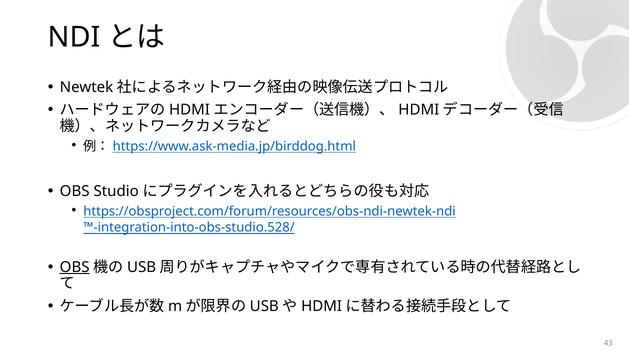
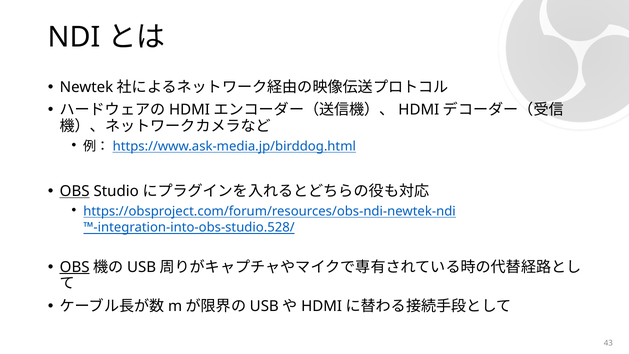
OBS at (75, 191) underline: none -> present
